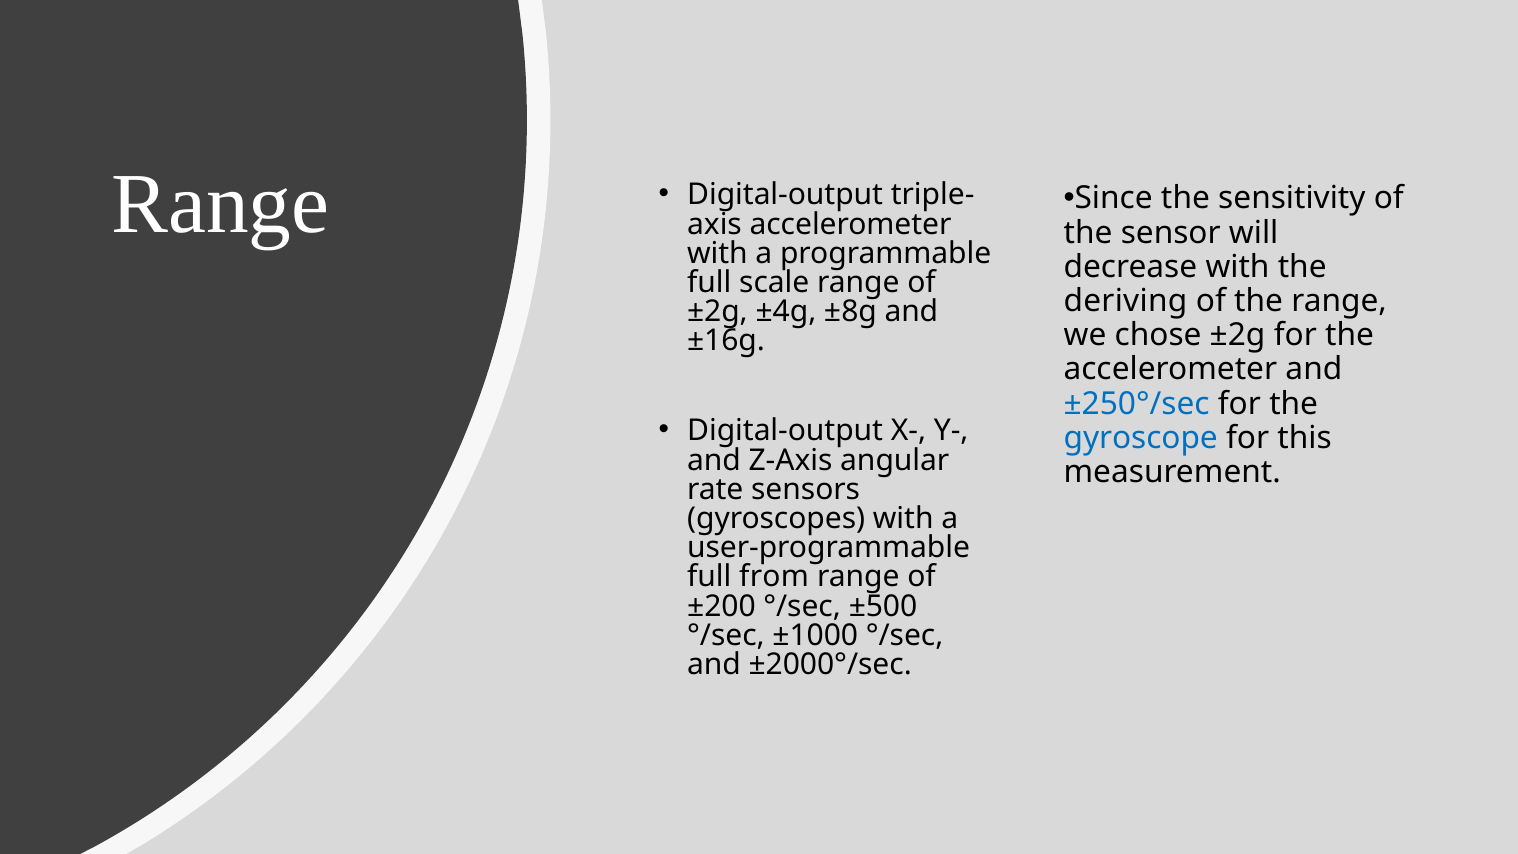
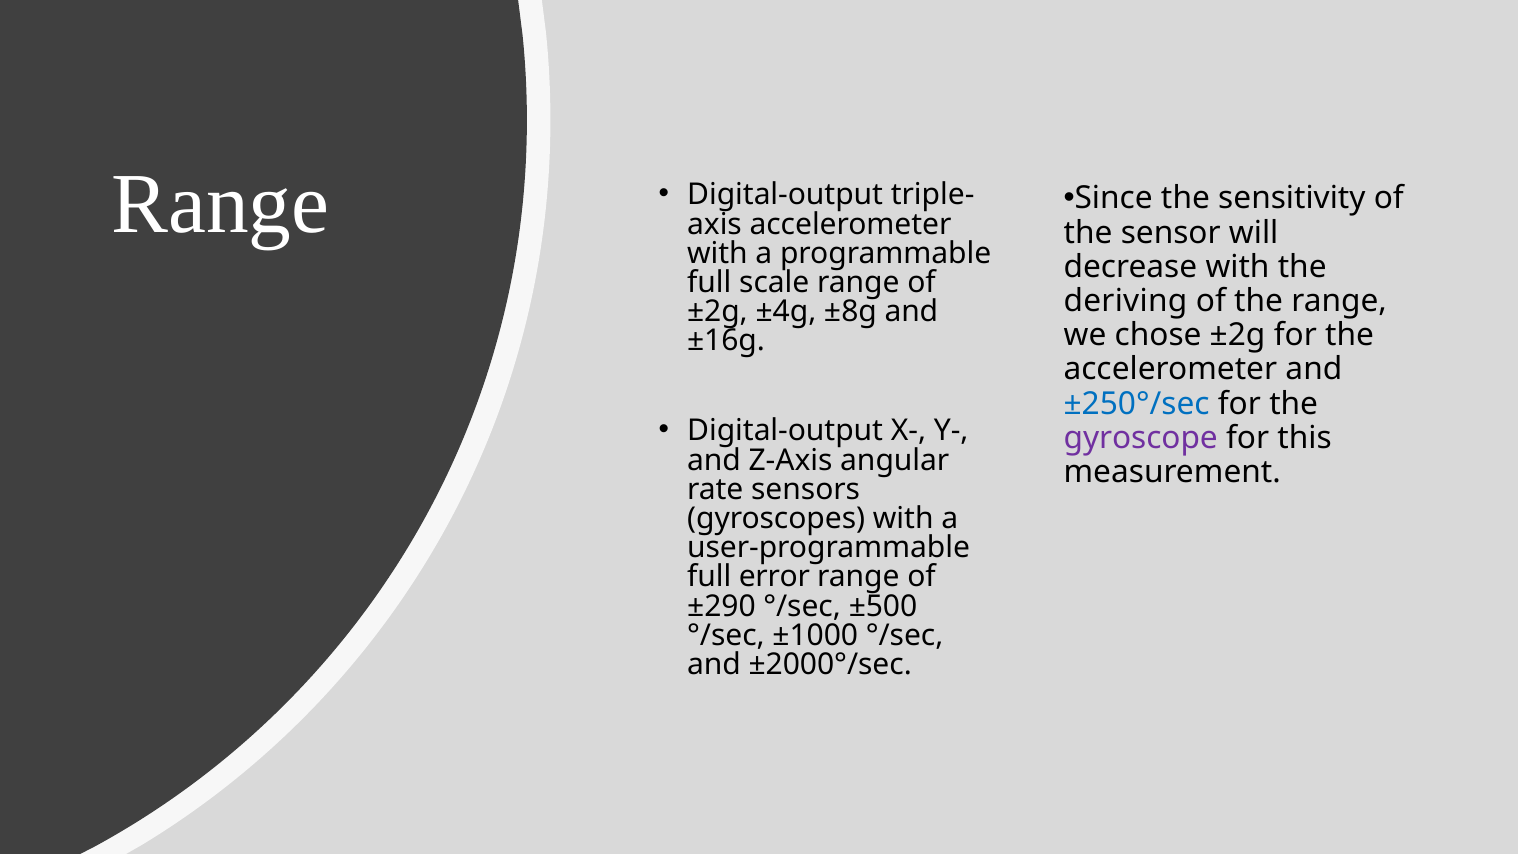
gyroscope colour: blue -> purple
from: from -> error
±200: ±200 -> ±290
